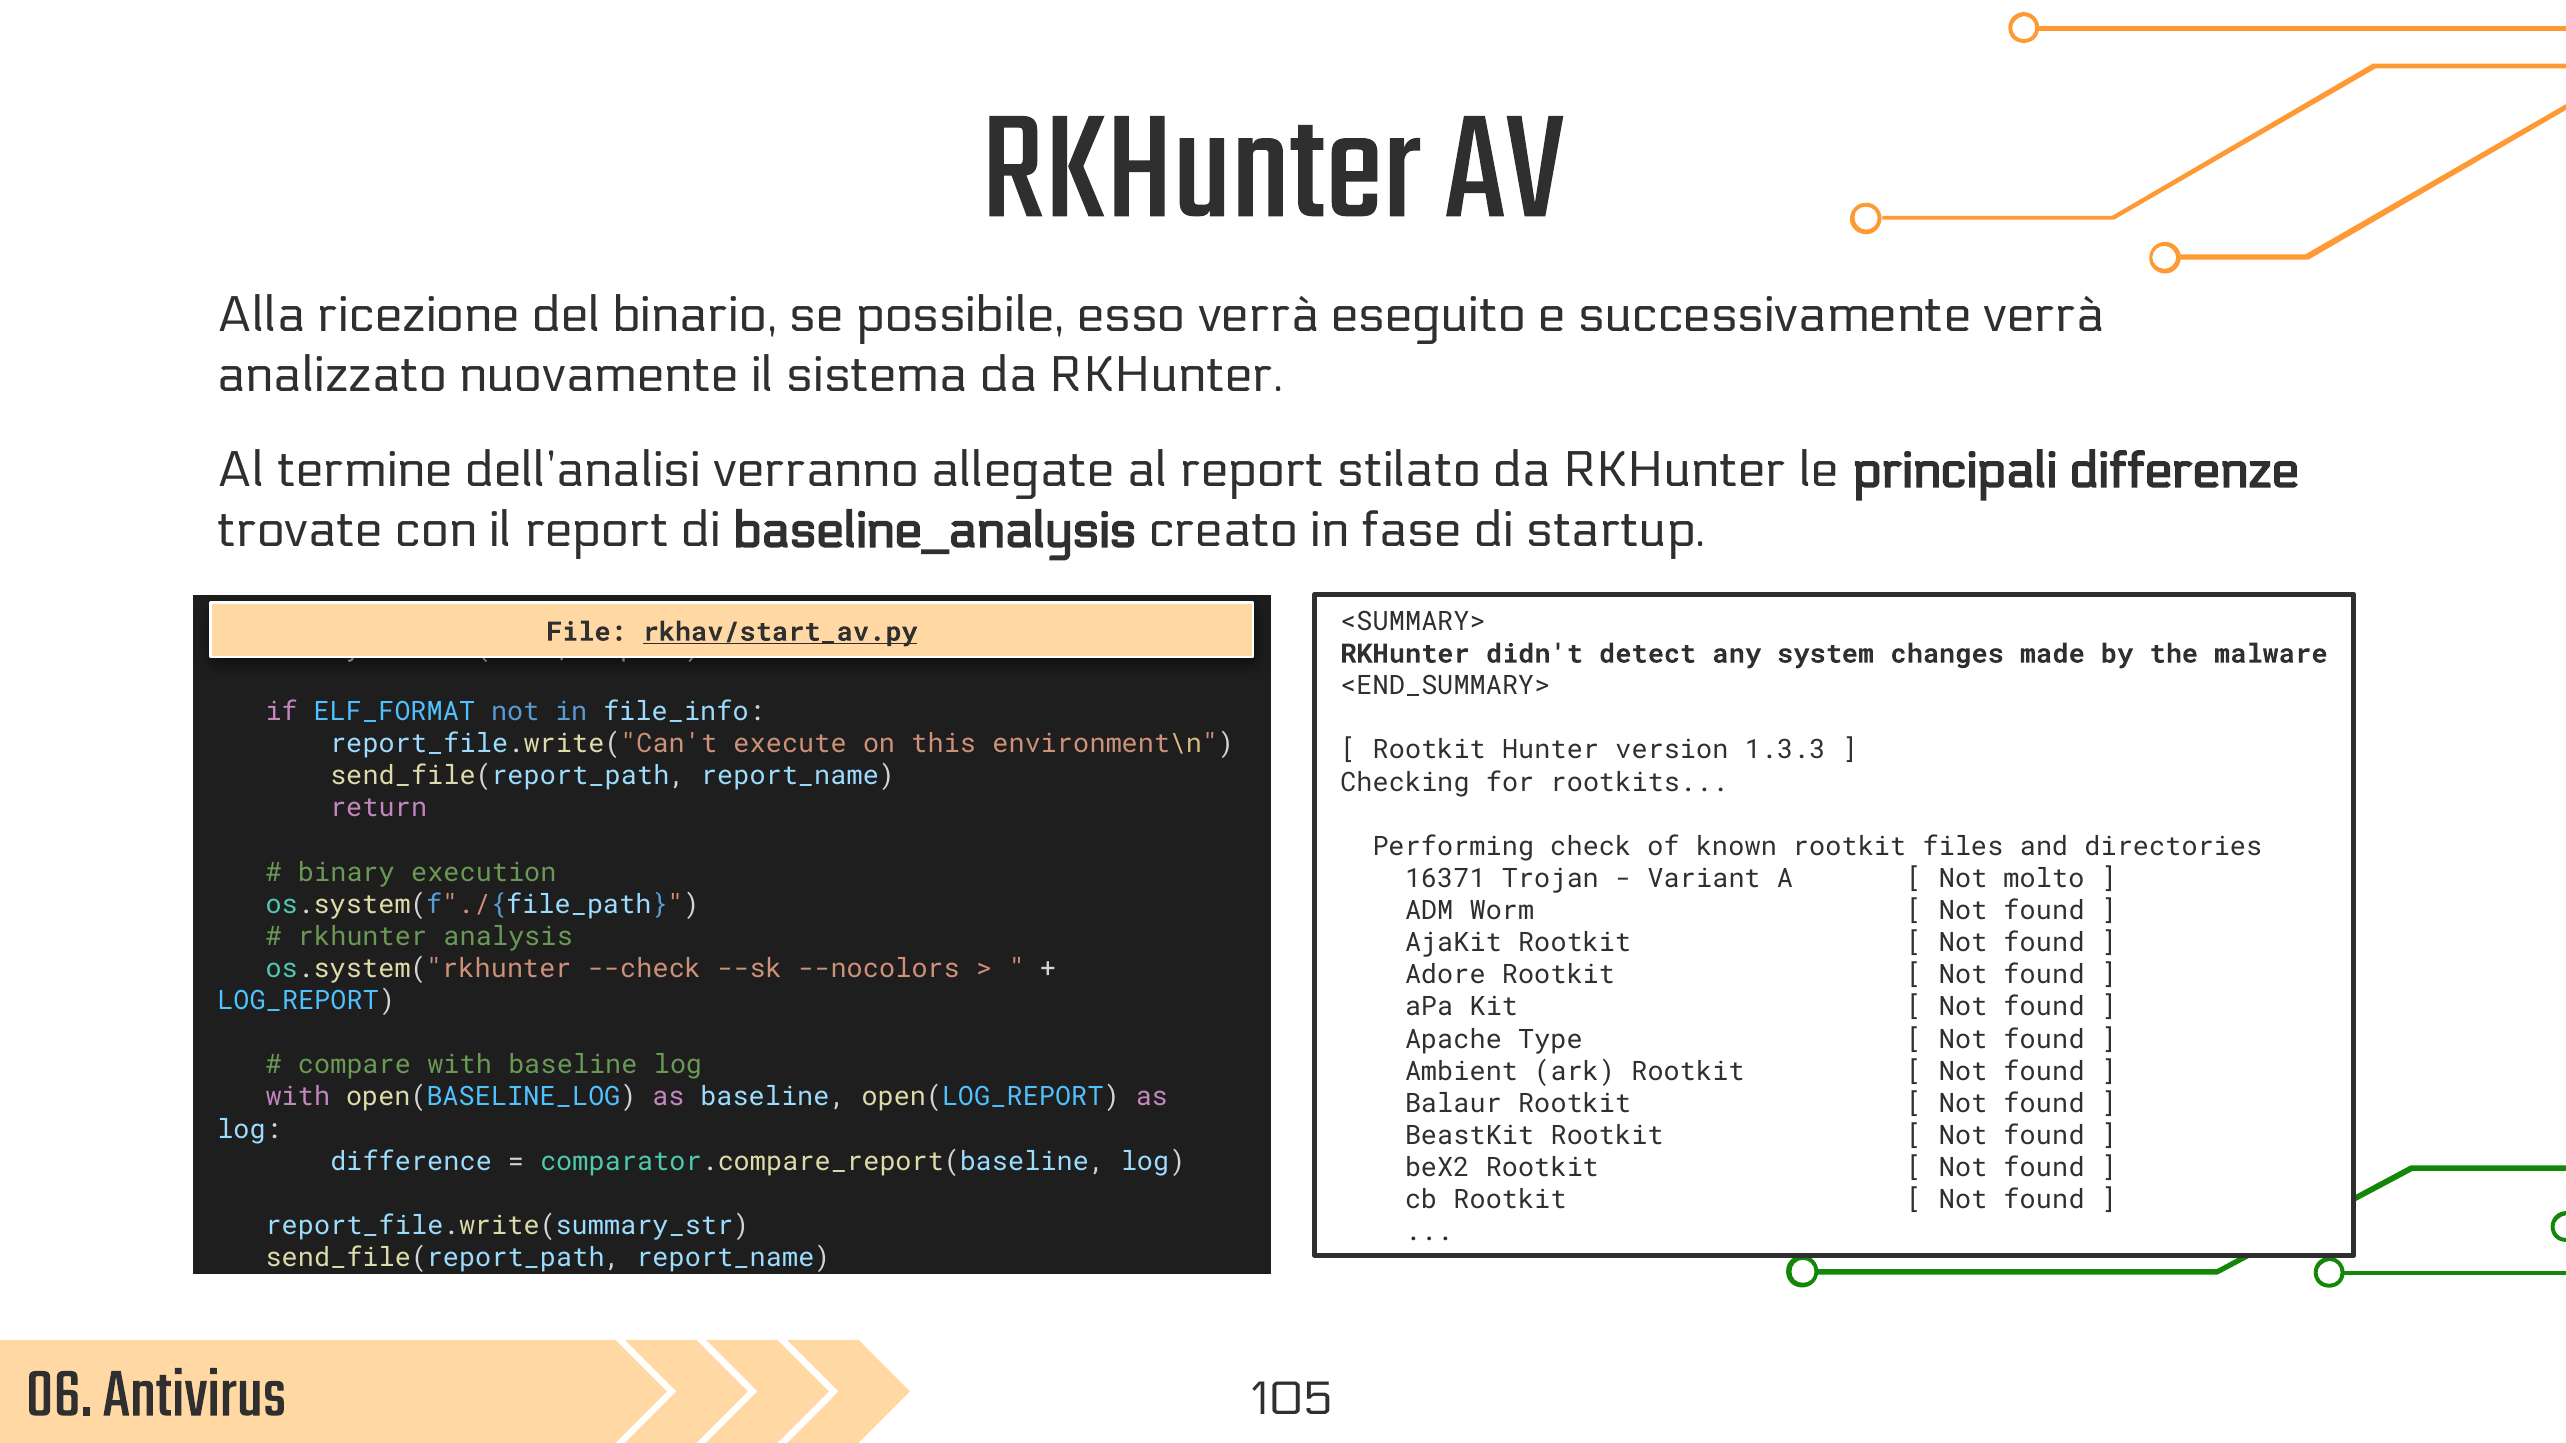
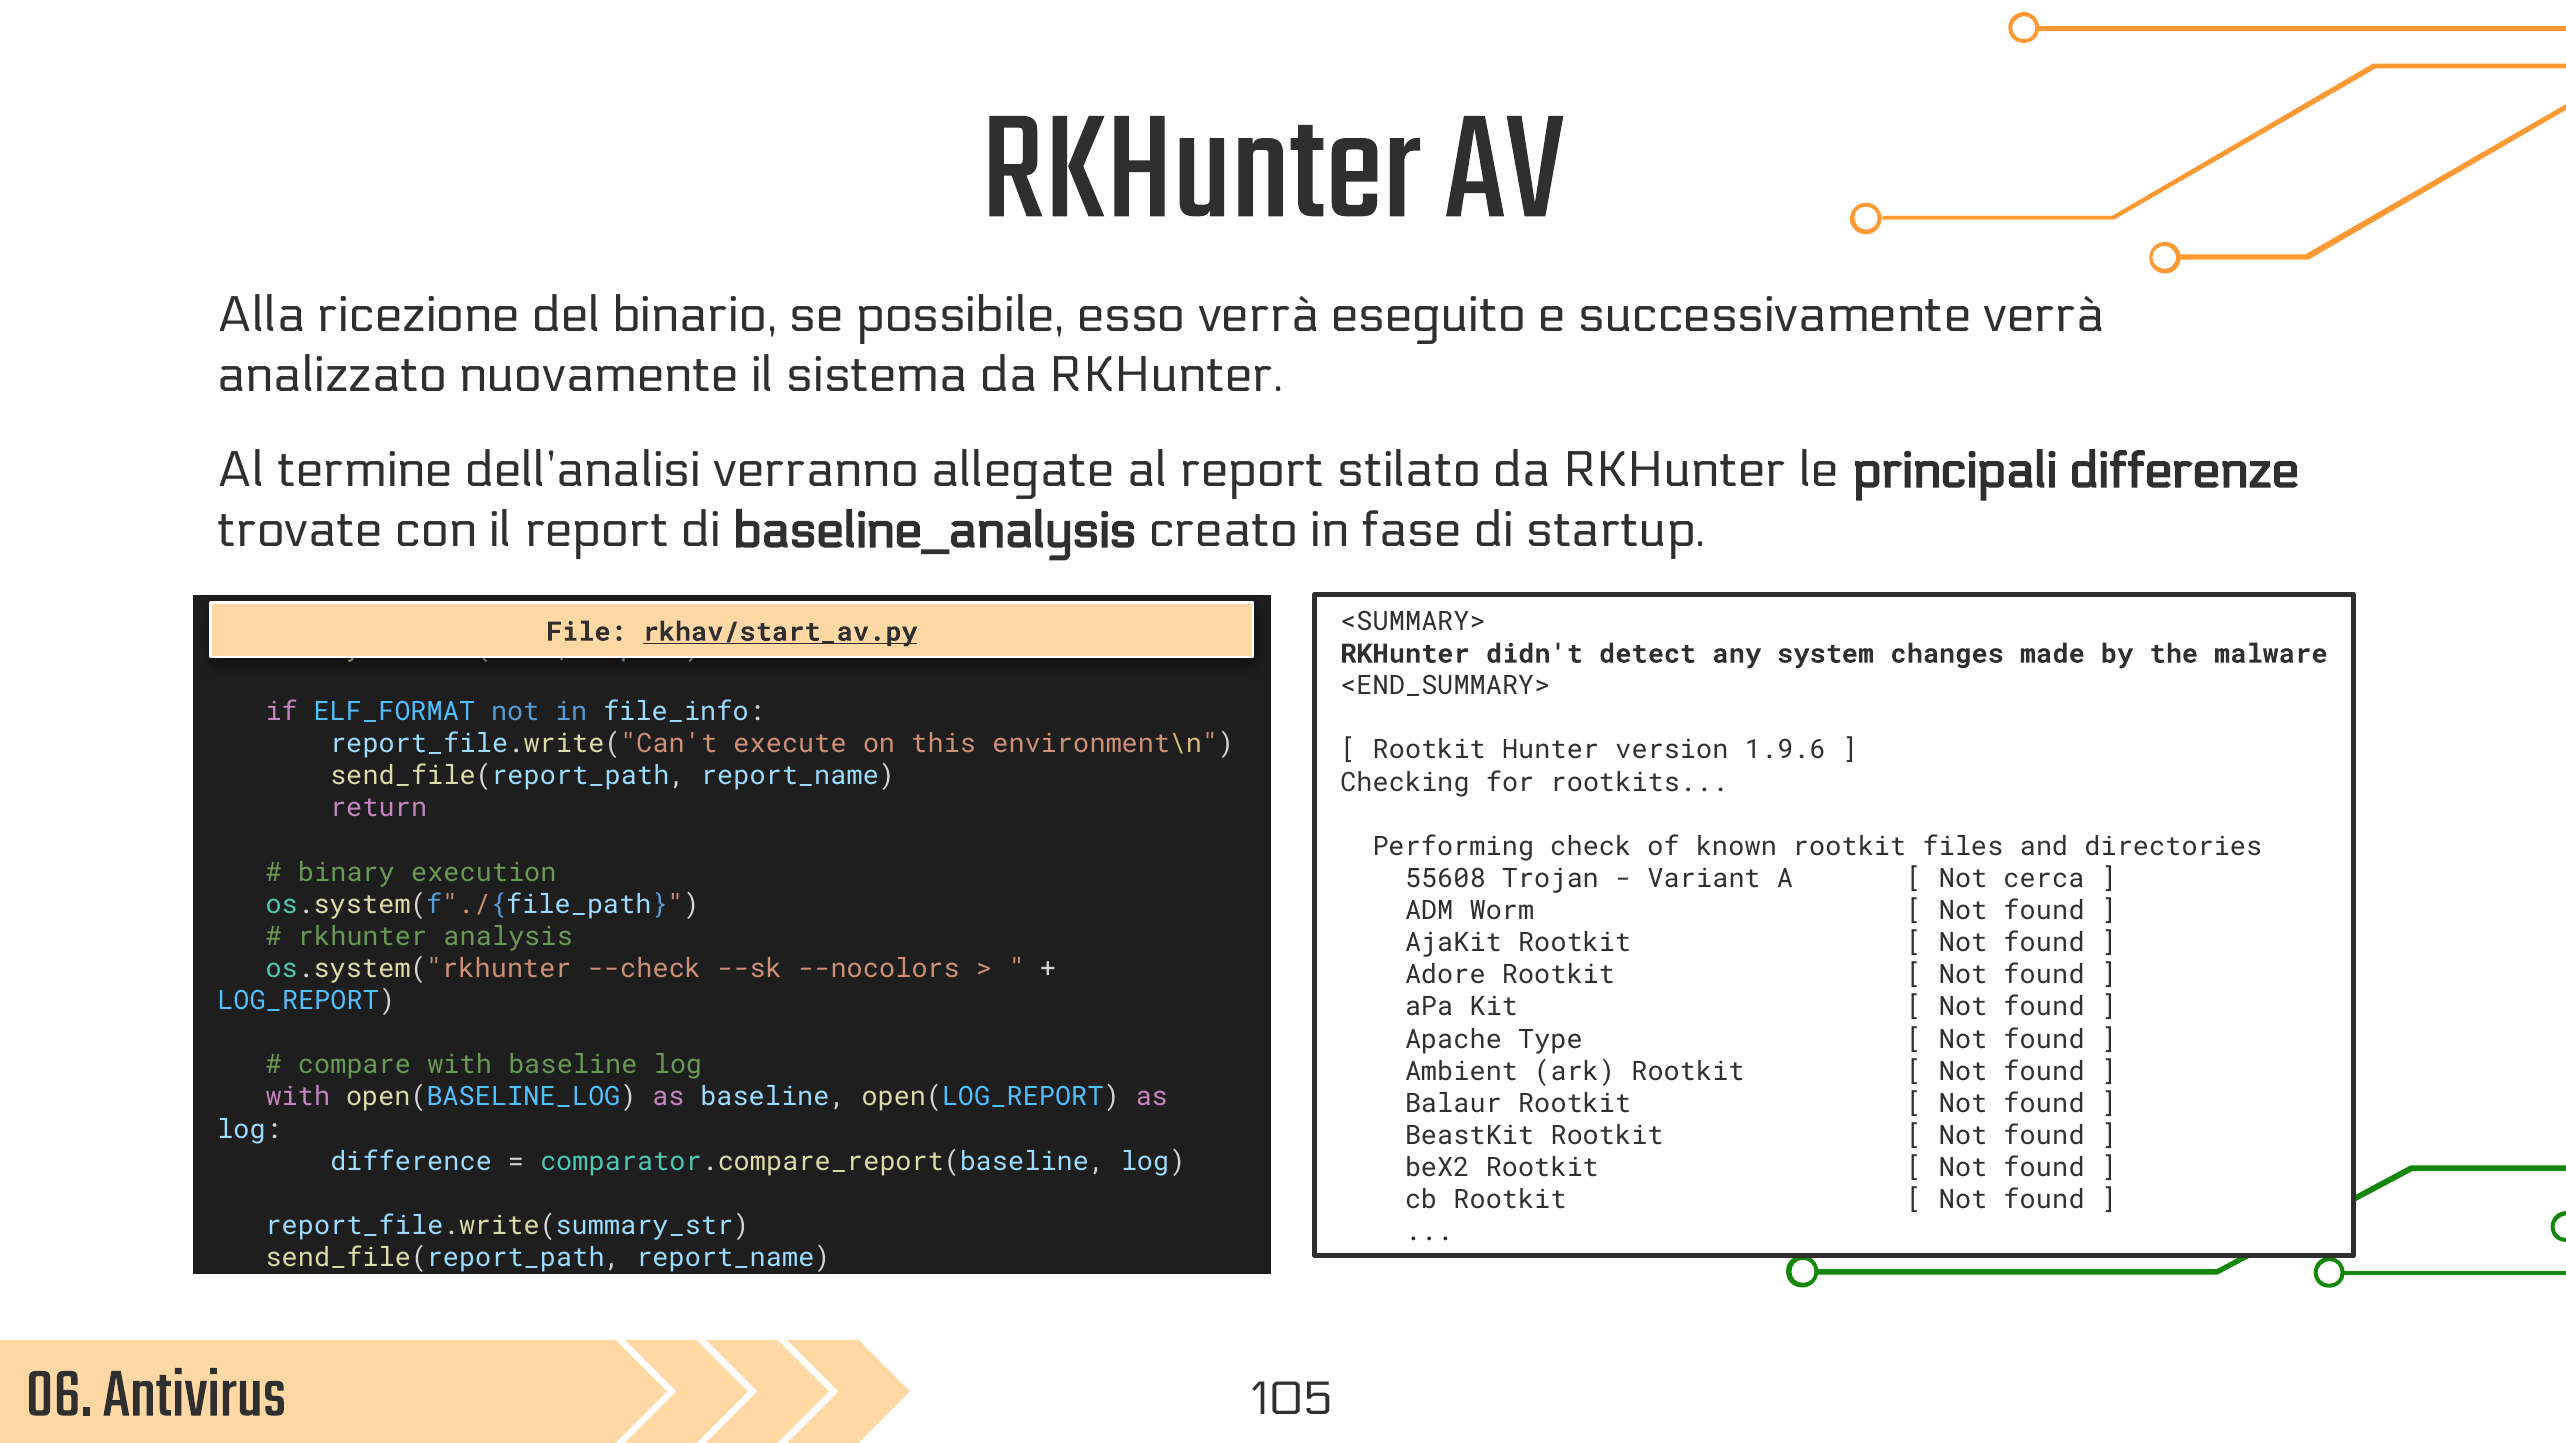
1.3.3: 1.3.3 -> 1.9.6
16371: 16371 -> 55608
molto: molto -> cerca
